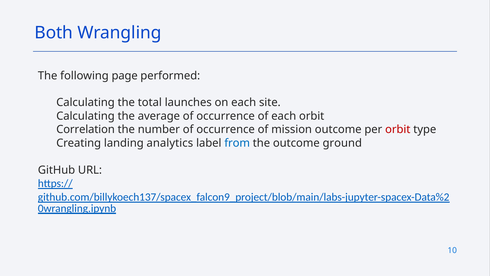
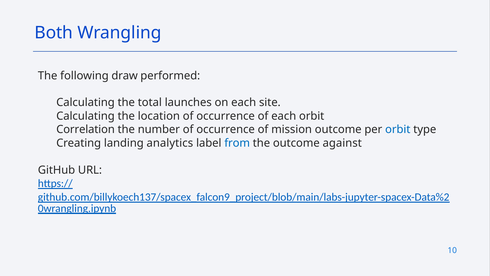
page: page -> draw
average: average -> location
orbit at (398, 129) colour: red -> blue
ground: ground -> against
